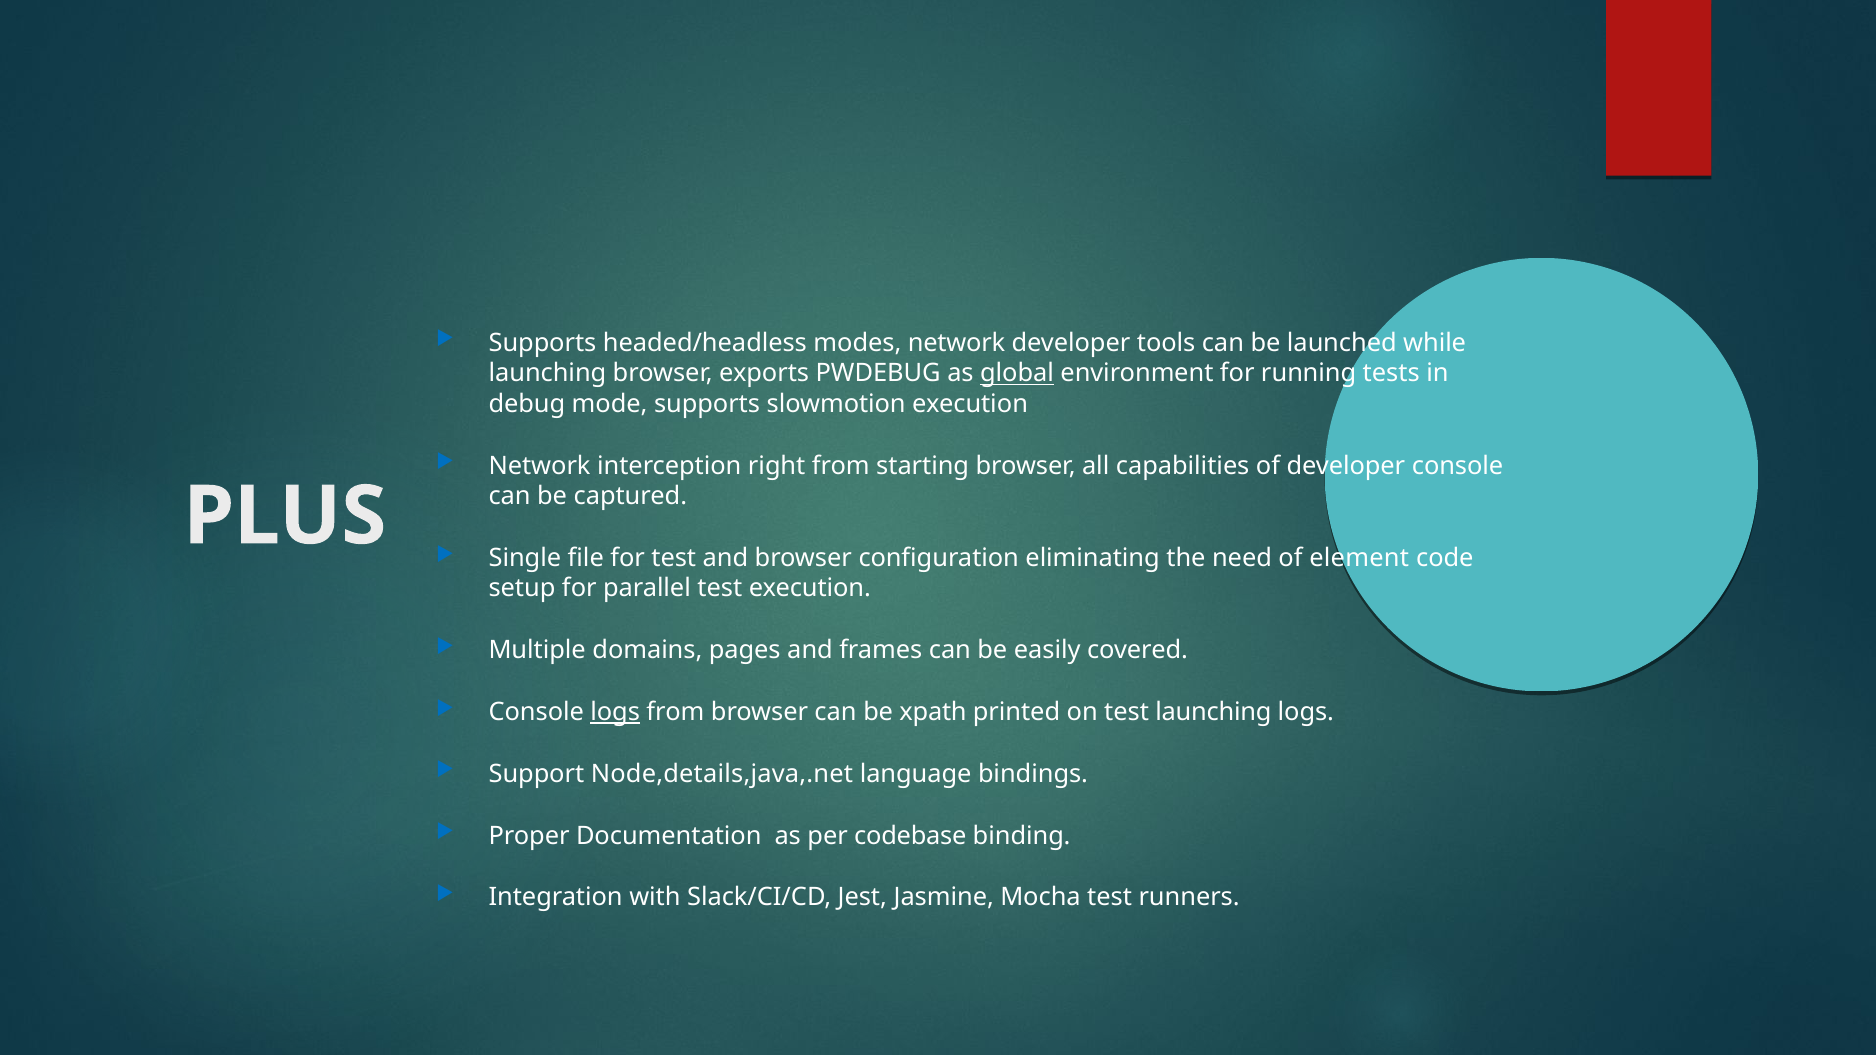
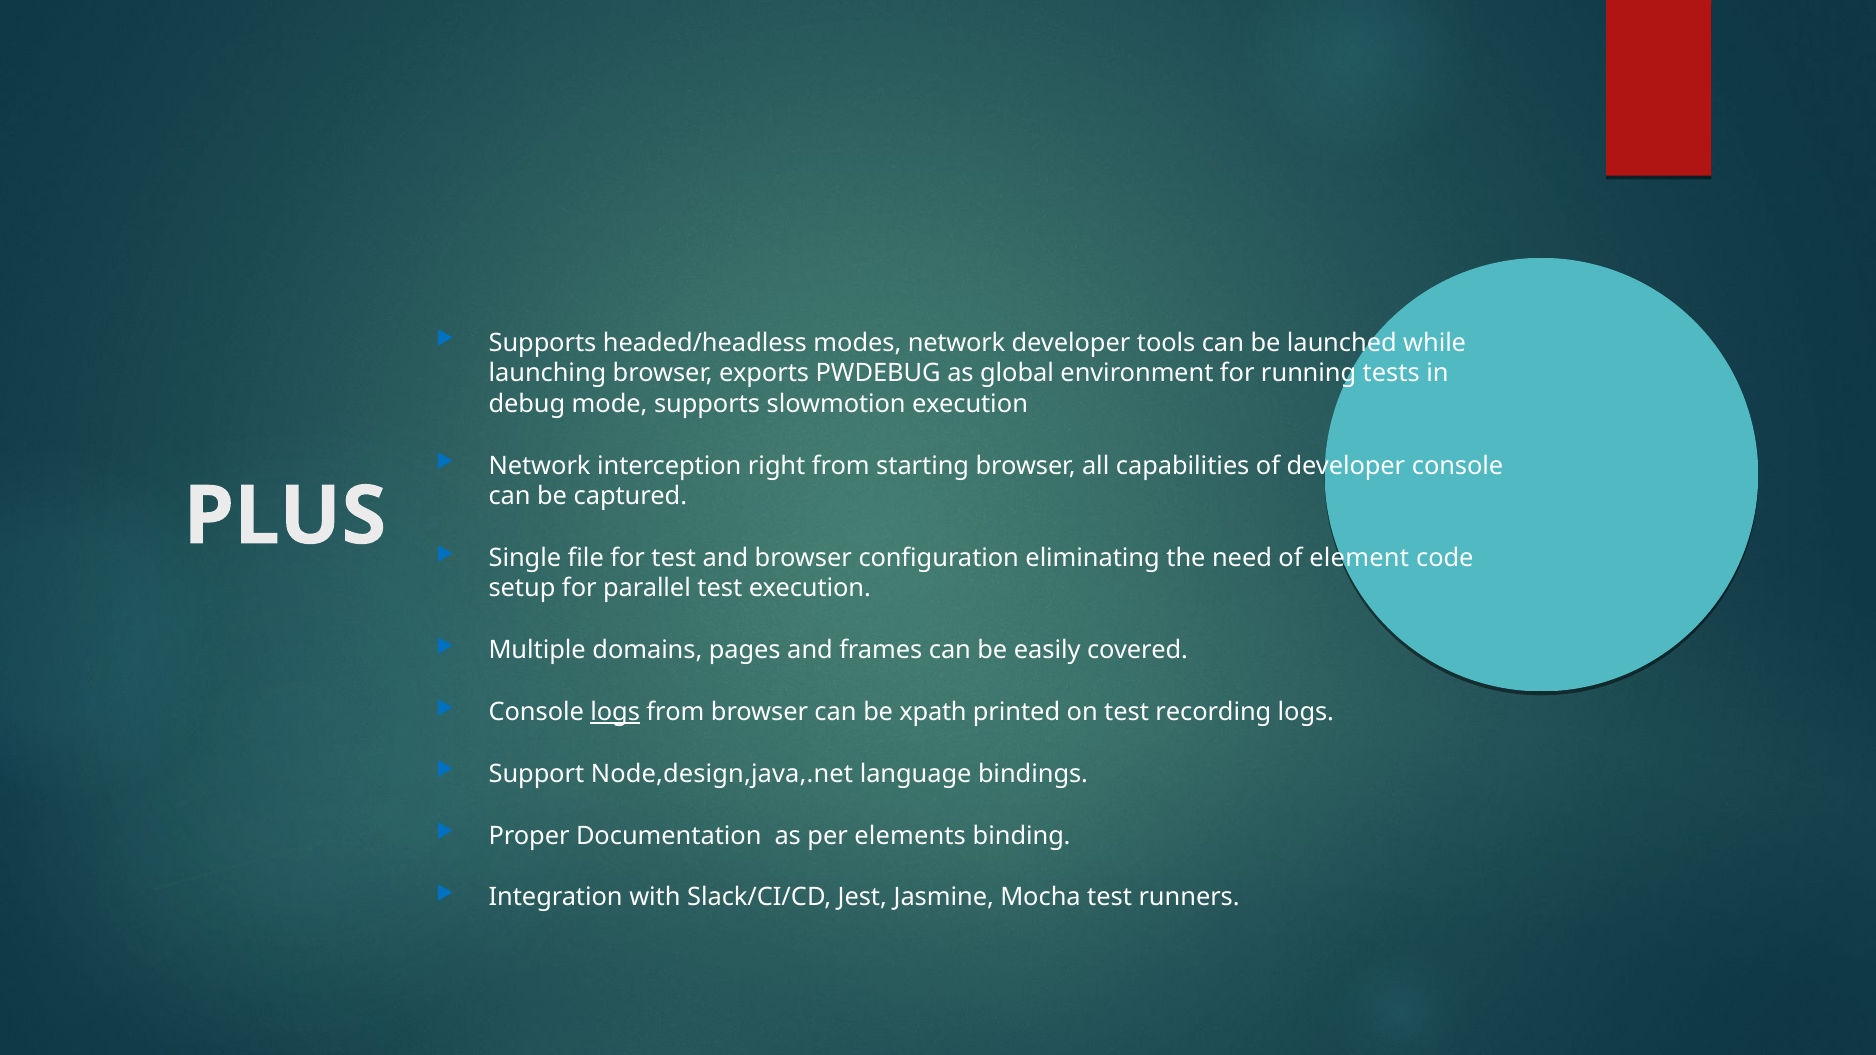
global underline: present -> none
test launching: launching -> recording
Node,details,java,.net: Node,details,java,.net -> Node,design,java,.net
codebase: codebase -> elements
